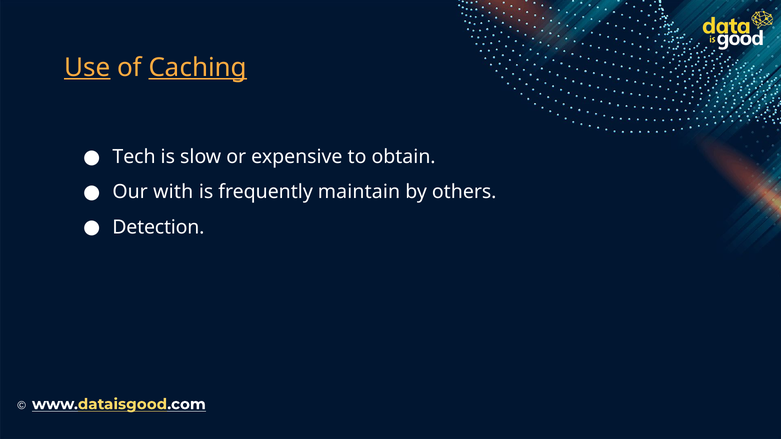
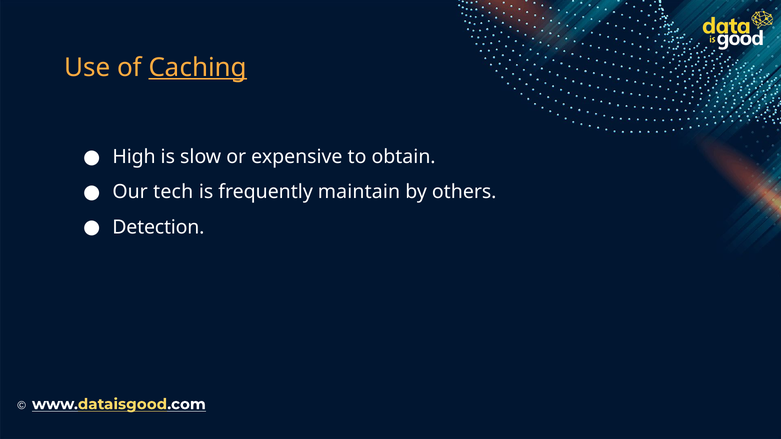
Use underline: present -> none
Tech: Tech -> High
with: with -> tech
